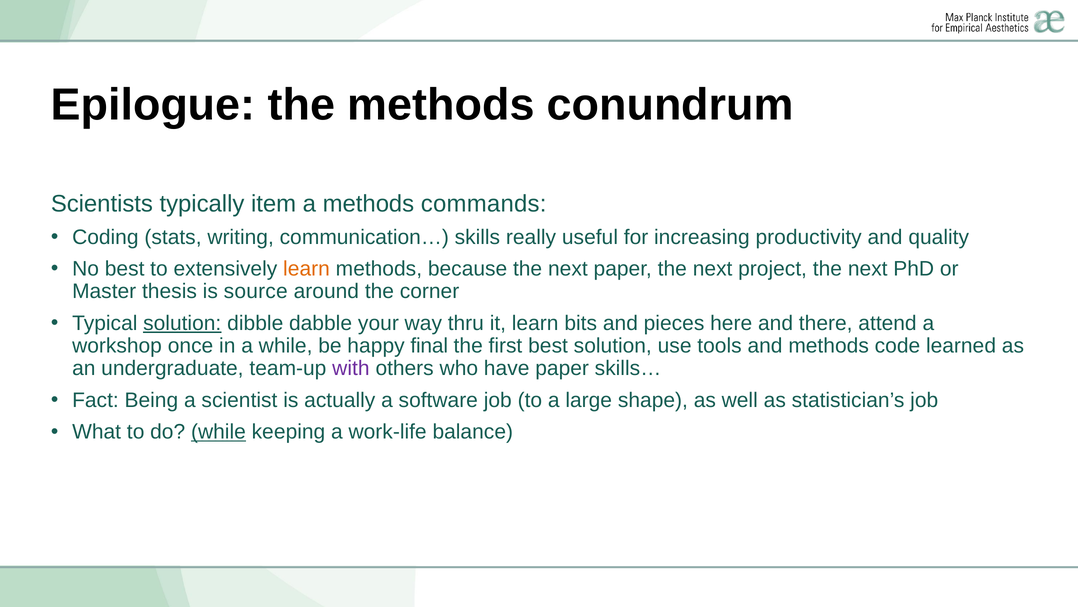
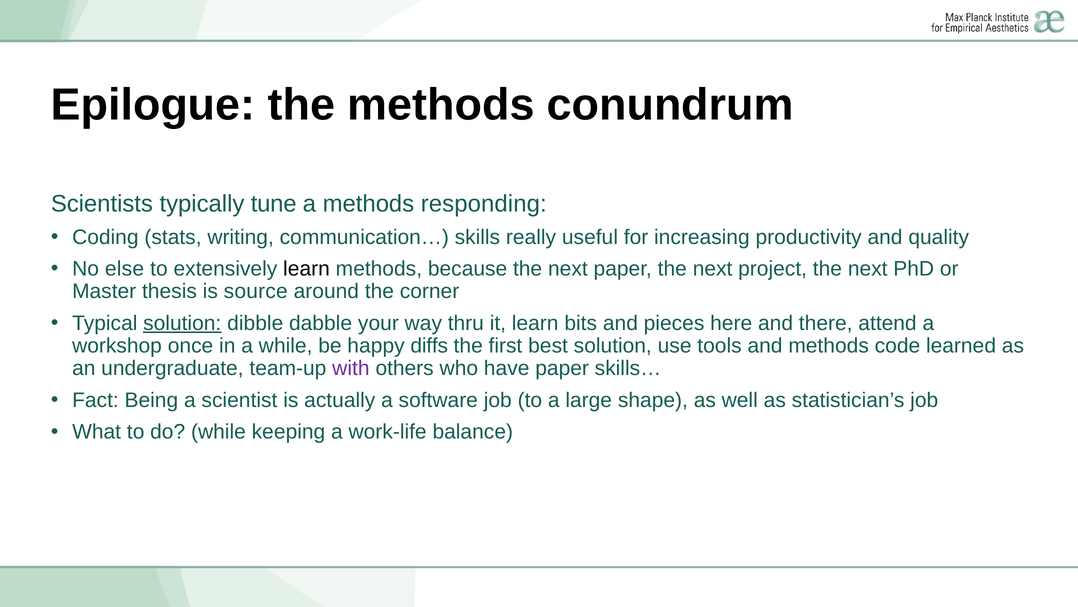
item: item -> tune
commands: commands -> responding
No best: best -> else
learn at (306, 269) colour: orange -> black
final: final -> diffs
while at (218, 431) underline: present -> none
